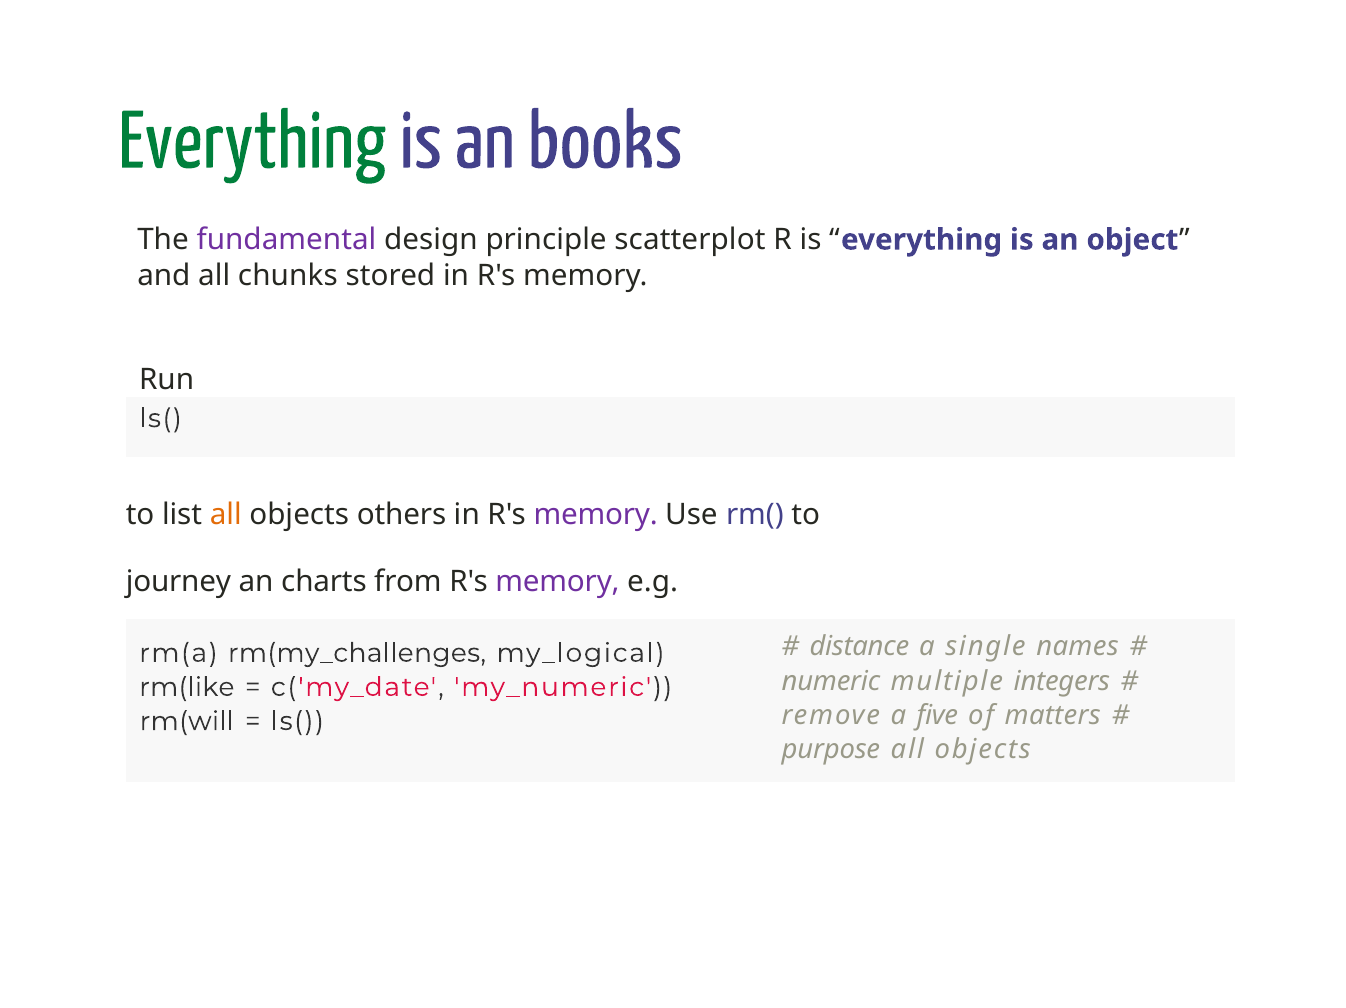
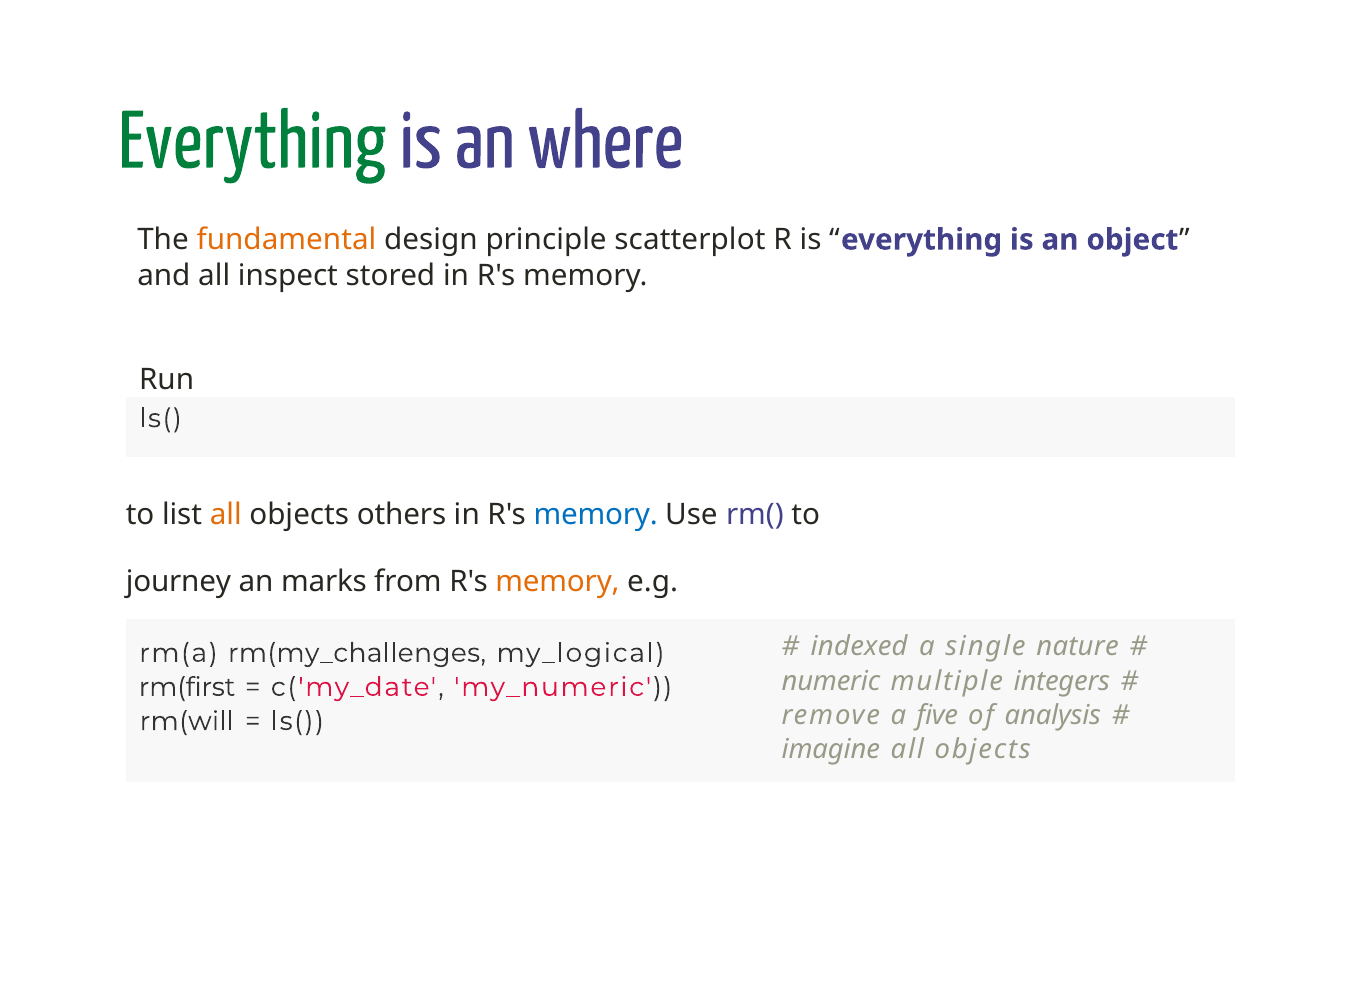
books: books -> where
fundamental colour: purple -> orange
chunks: chunks -> inspect
memory at (596, 515) colour: purple -> blue
charts: charts -> marks
memory at (558, 581) colour: purple -> orange
distance: distance -> indexed
names: names -> nature
rm(like: rm(like -> rm(first
matters: matters -> analysis
purpose: purpose -> imagine
